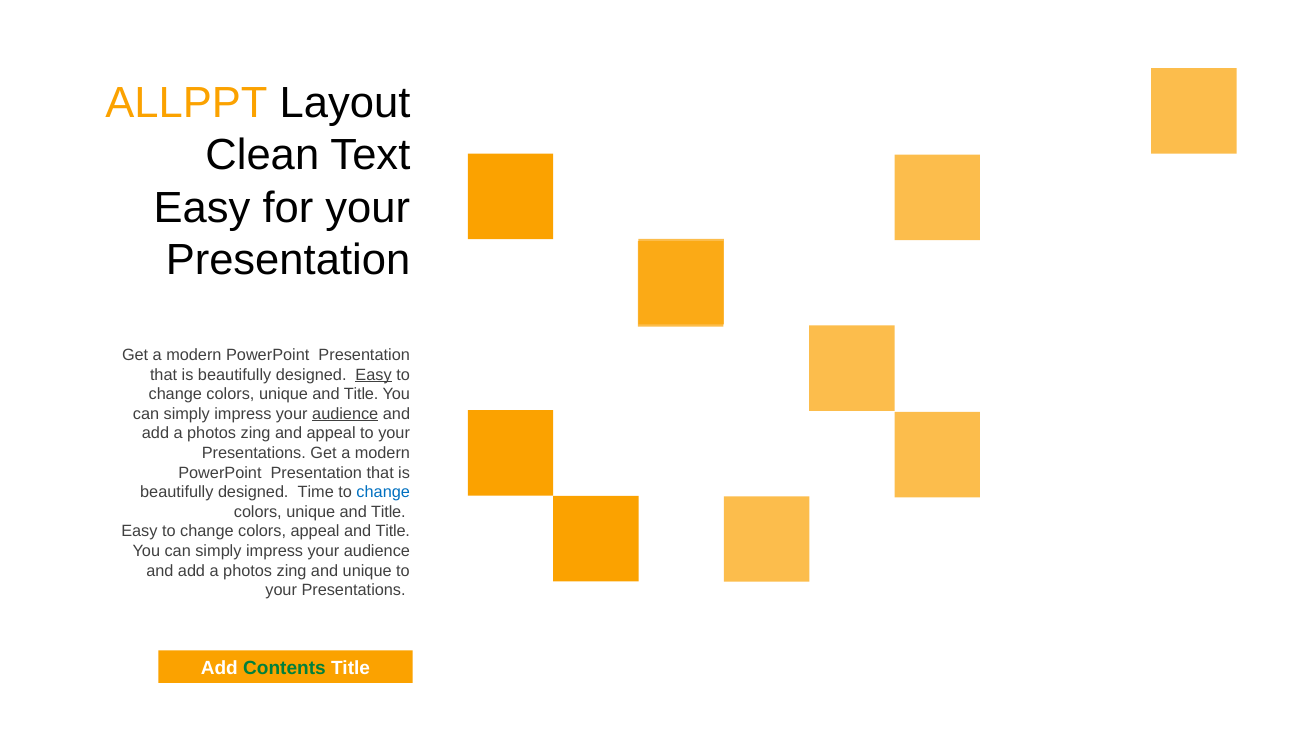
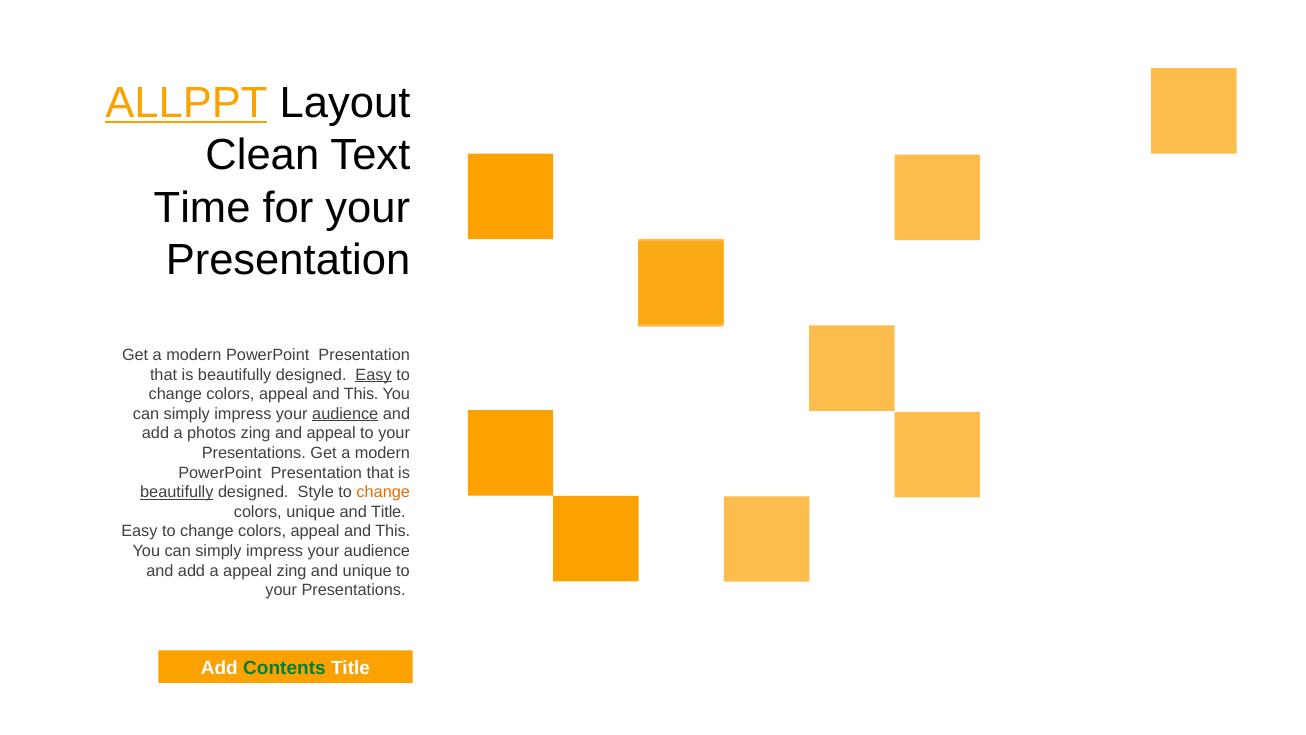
ALLPPT underline: none -> present
Easy at (202, 208): Easy -> Time
unique at (284, 394): unique -> appeal
Title at (361, 394): Title -> This
beautifully at (177, 492) underline: none -> present
Time: Time -> Style
change at (383, 492) colour: blue -> orange
Title at (393, 531): Title -> This
photos at (248, 570): photos -> appeal
